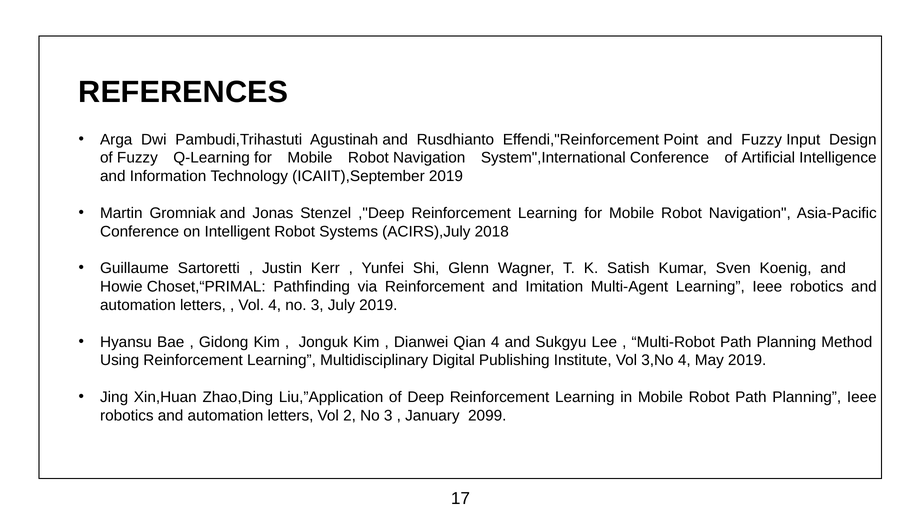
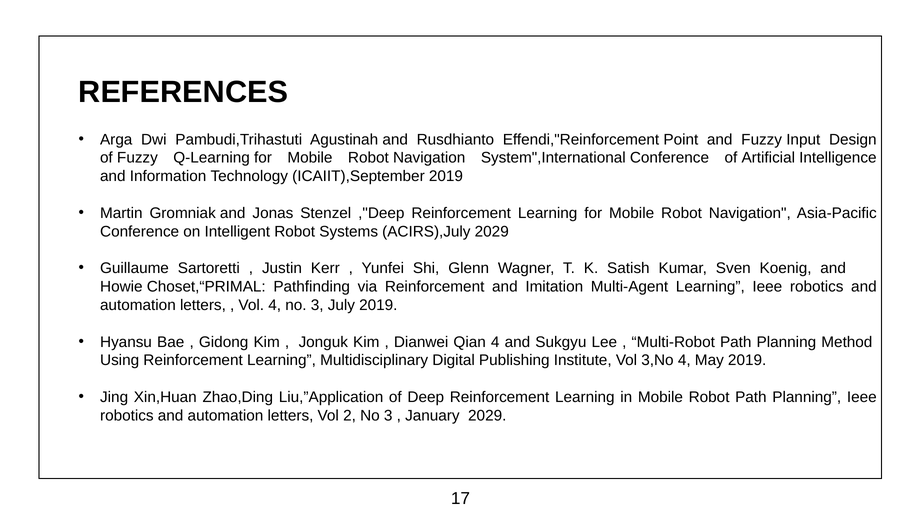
ACIRS),July 2018: 2018 -> 2029
January 2099: 2099 -> 2029
